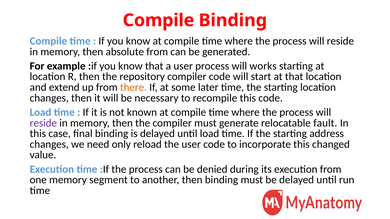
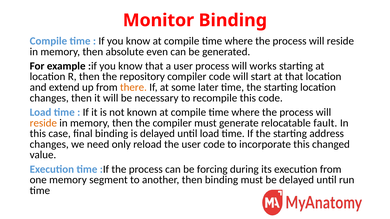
Compile at (158, 20): Compile -> Monitor
absolute from: from -> even
reside at (43, 123) colour: purple -> orange
denied: denied -> forcing
